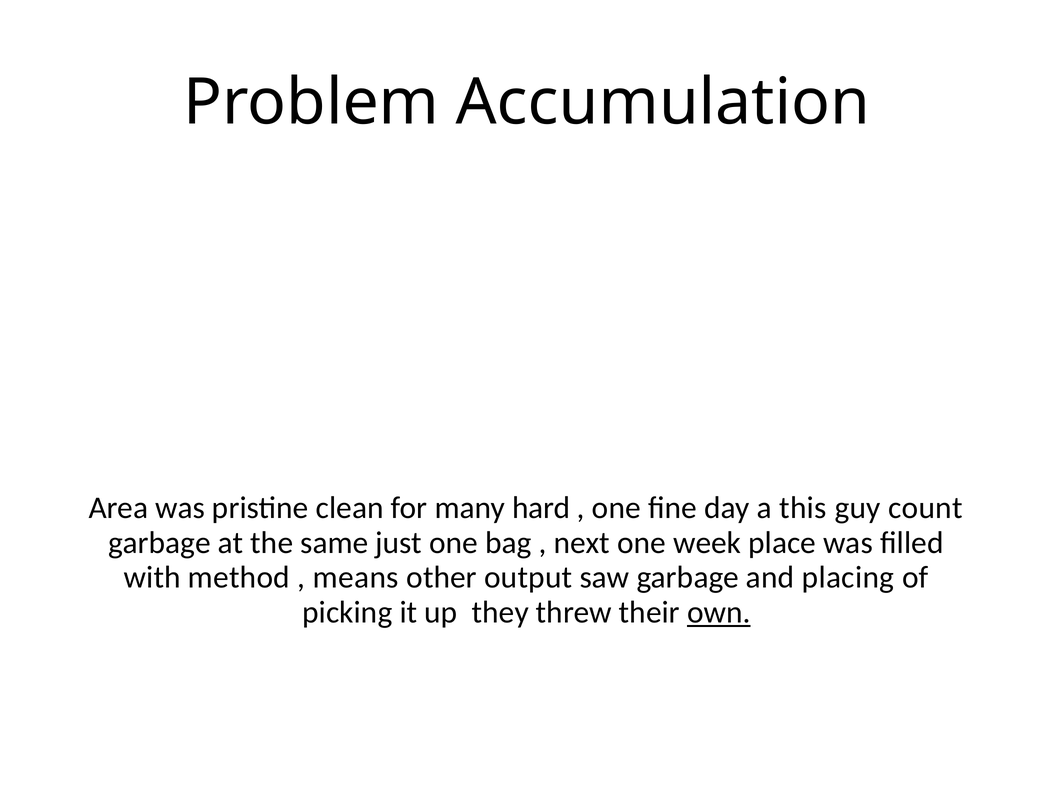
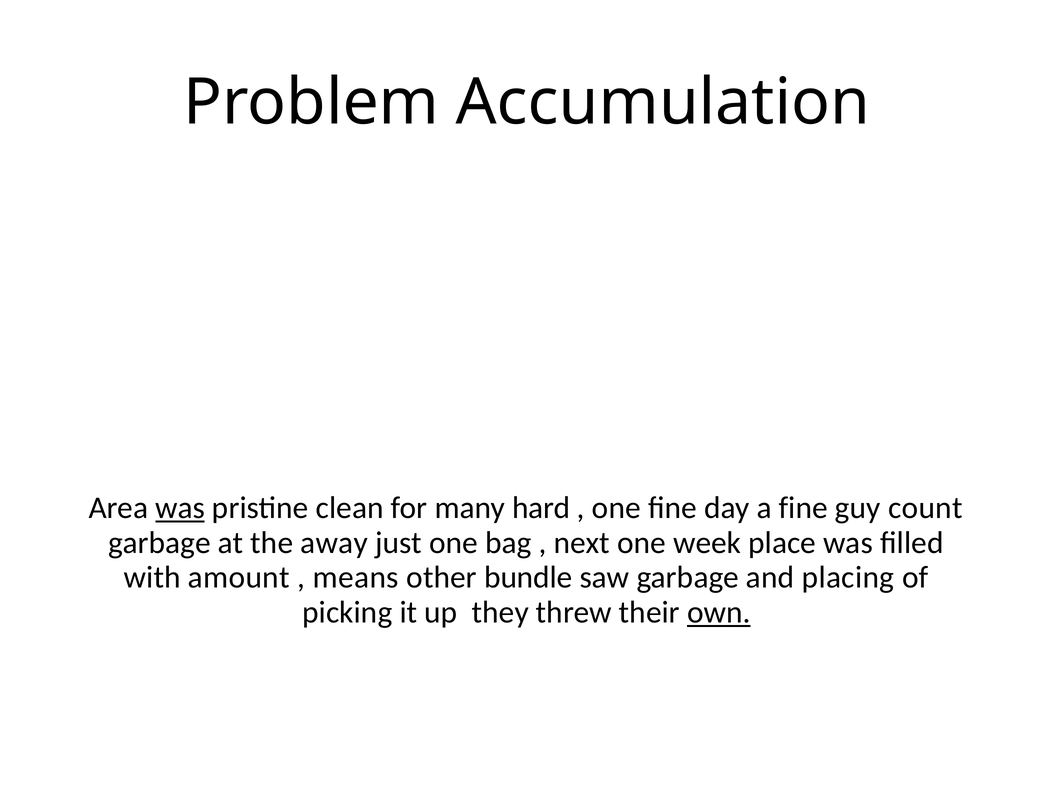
was at (180, 508) underline: none -> present
a this: this -> fine
same: same -> away
method: method -> amount
output: output -> bundle
